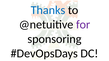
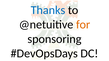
for colour: purple -> orange
